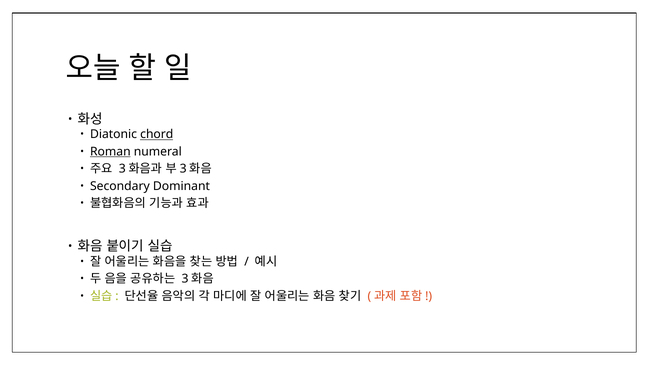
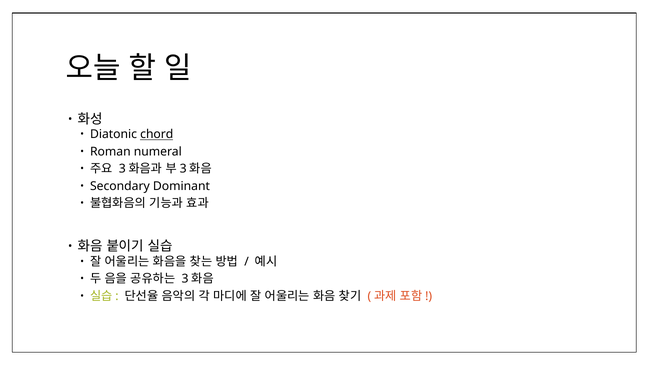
Roman underline: present -> none
